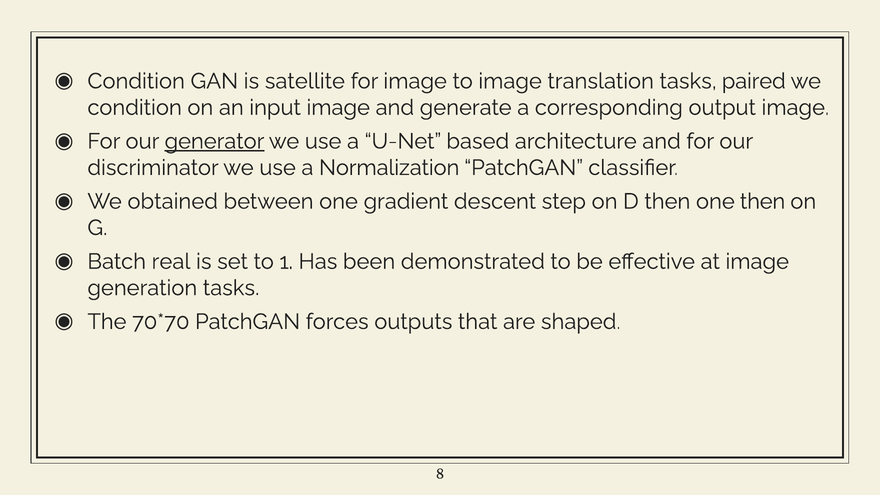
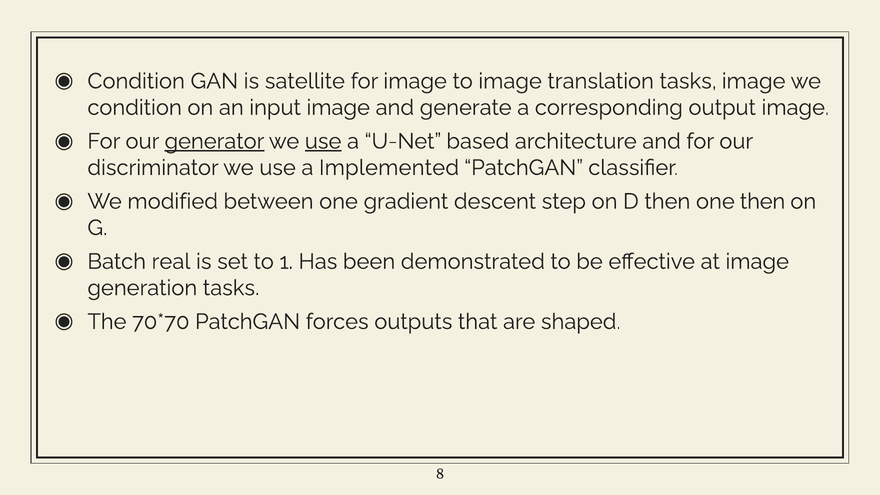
tasks paired: paired -> image
use at (323, 141) underline: none -> present
Normalization: Normalization -> Implemented
obtained: obtained -> modified
